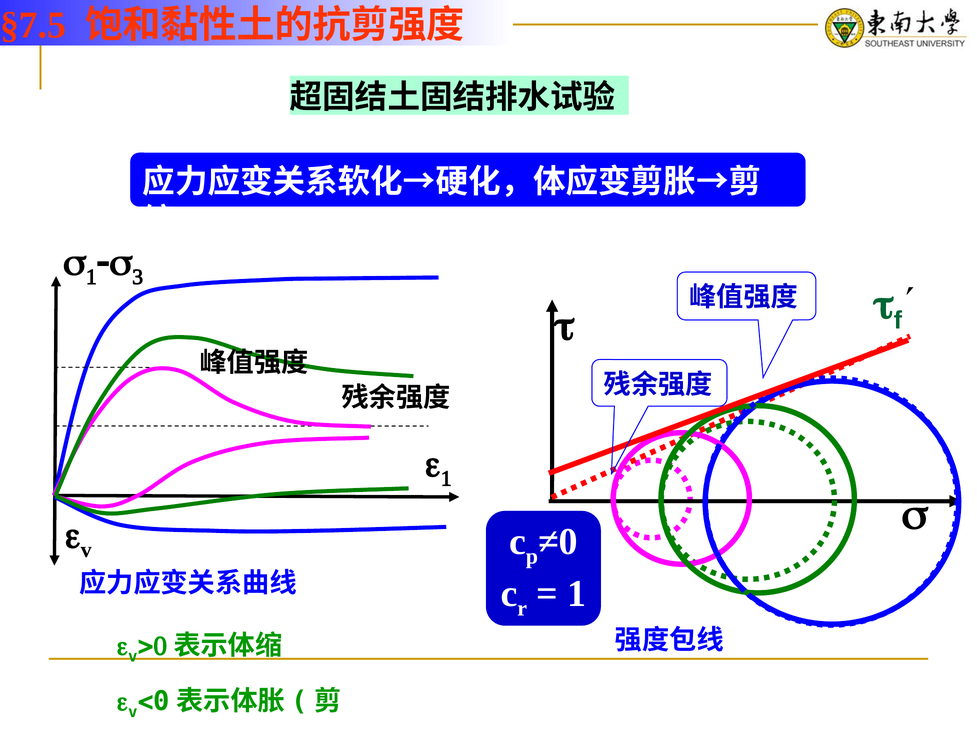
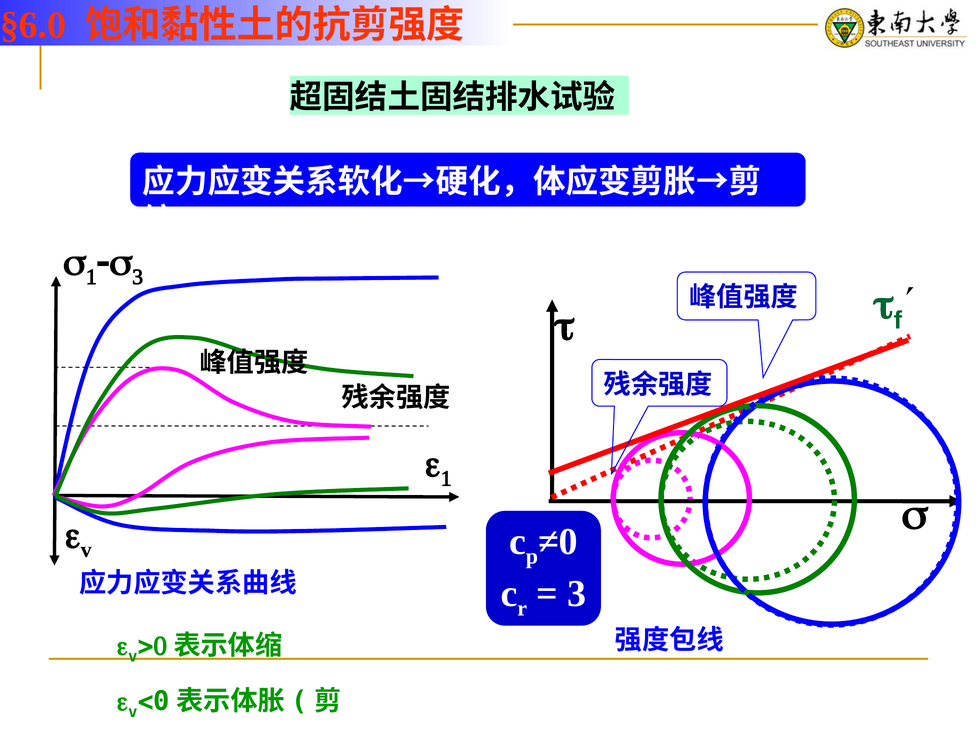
§7.5: §7.5 -> §6.0
1: 1 -> 3
